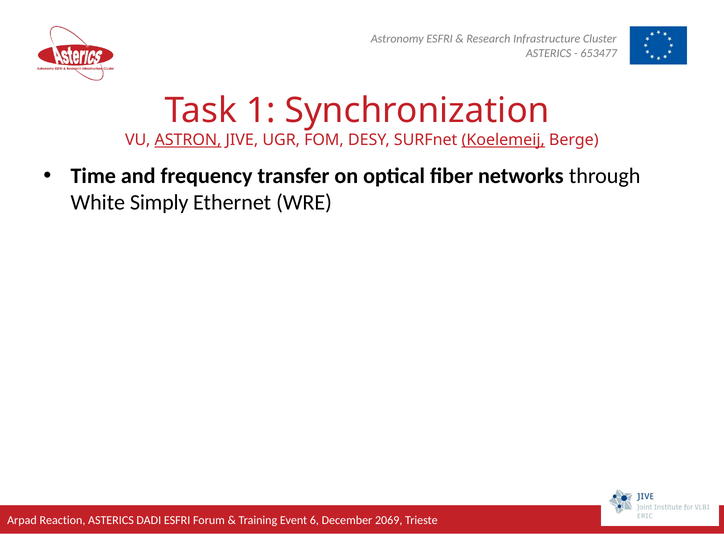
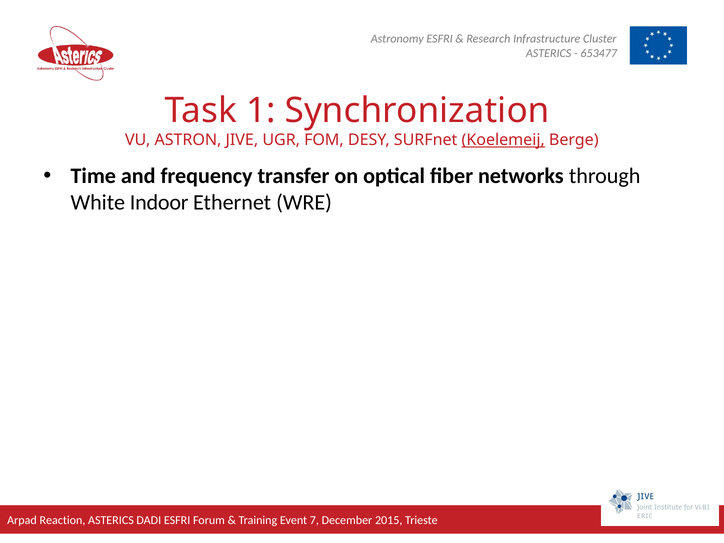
ASTRON underline: present -> none
Simply: Simply -> Indoor
6: 6 -> 7
2069: 2069 -> 2015
